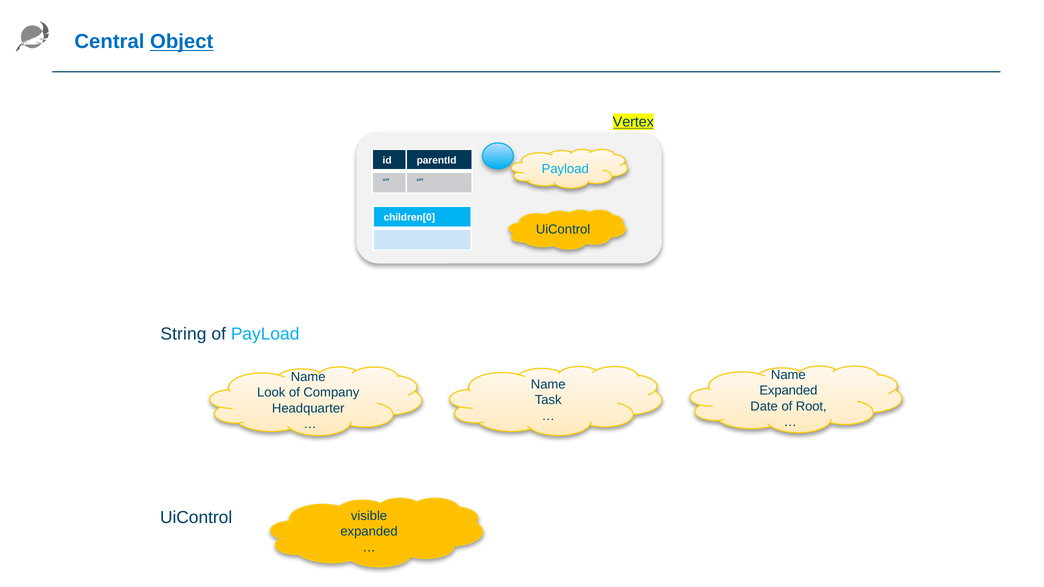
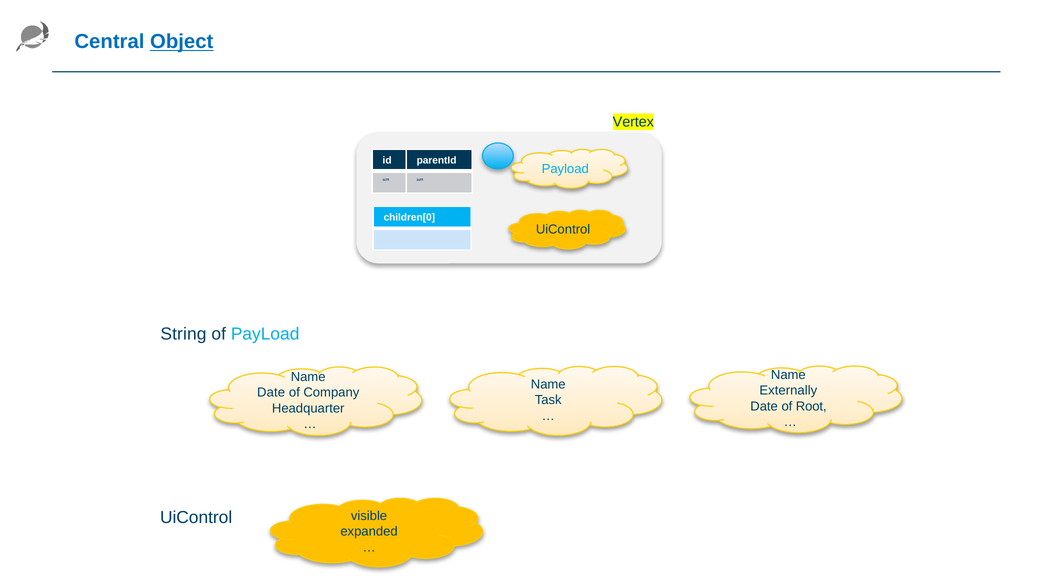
Vertex underline: present -> none
Expanded at (788, 391): Expanded -> Externally
Look at (271, 393): Look -> Date
